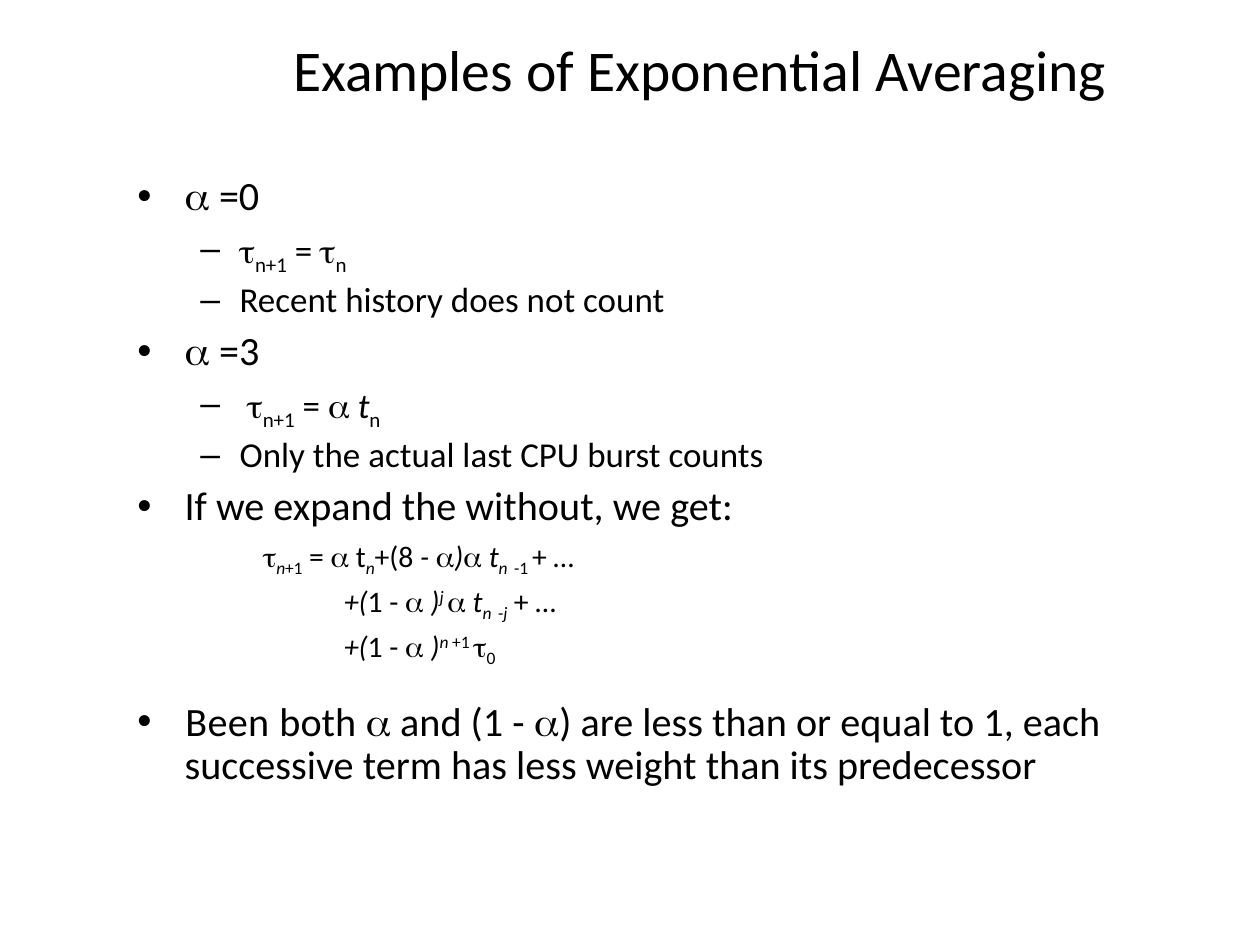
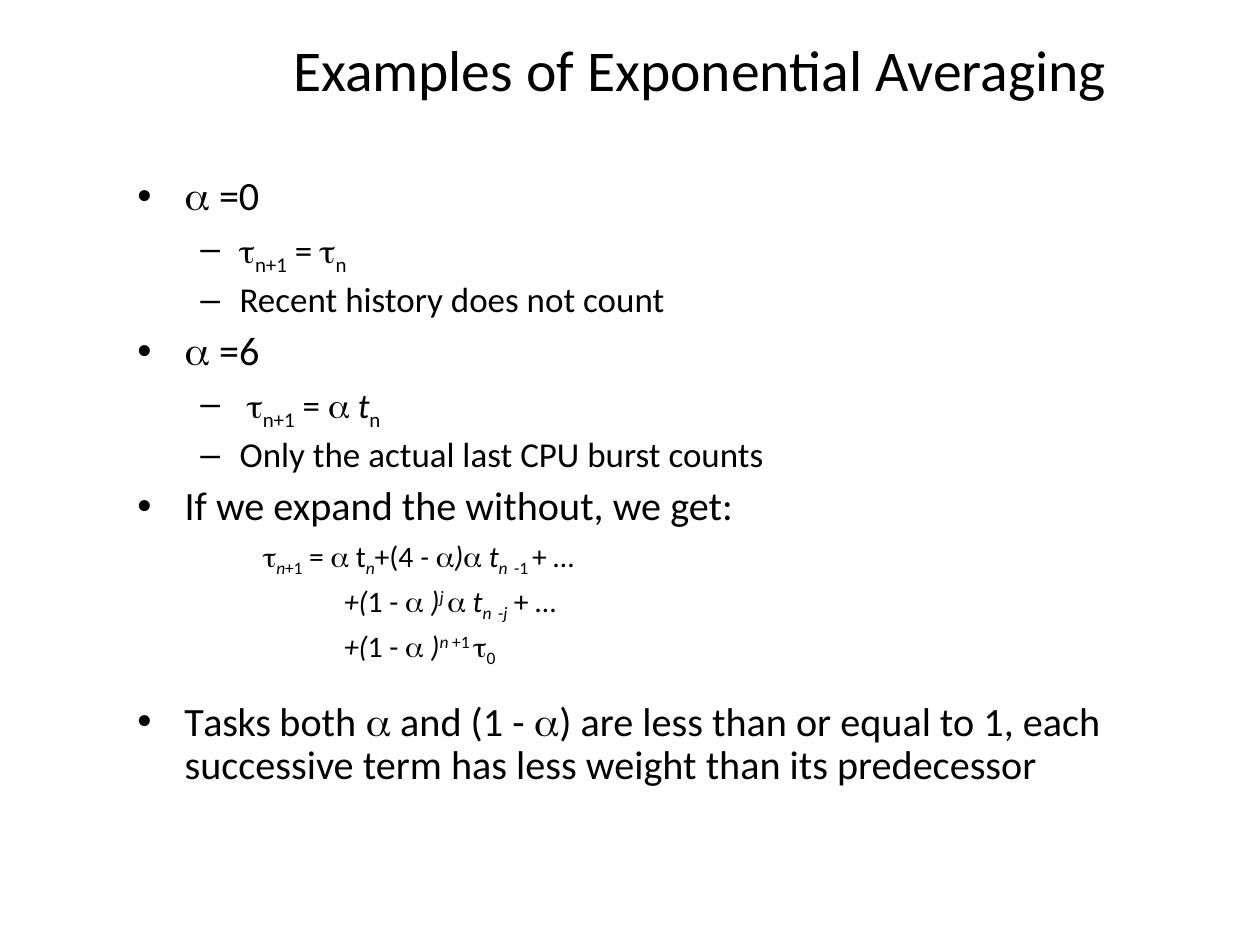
=3: =3 -> =6
+(8: +(8 -> +(4
Been: Been -> Tasks
